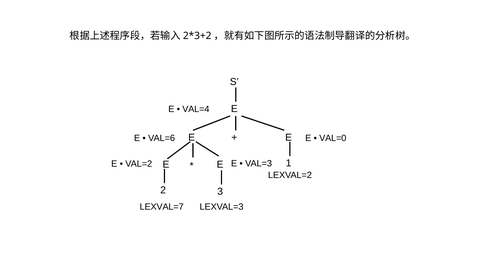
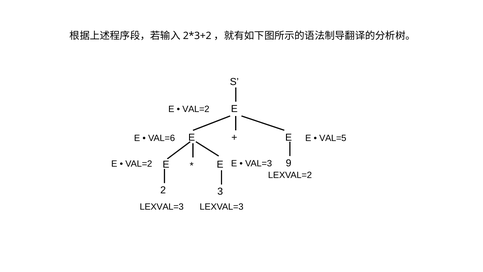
VAL=4 at (196, 109): VAL=4 -> VAL=2
VAL=0: VAL=0 -> VAL=5
1: 1 -> 9
LEXVAL=7 at (162, 206): LEXVAL=7 -> LEXVAL=3
